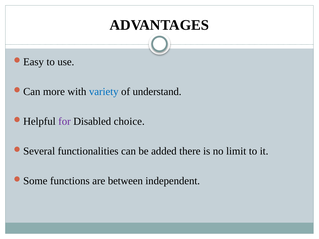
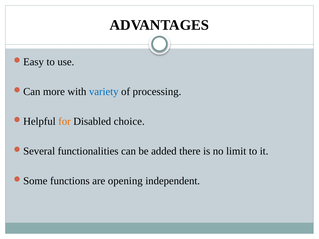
understand: understand -> processing
for colour: purple -> orange
between: between -> opening
